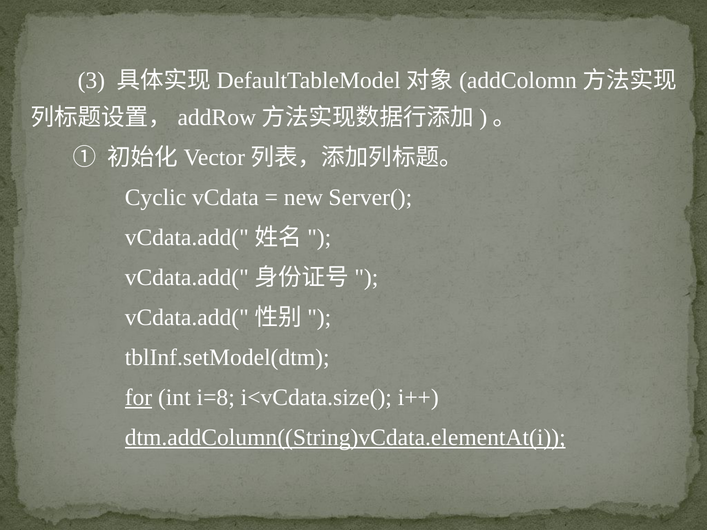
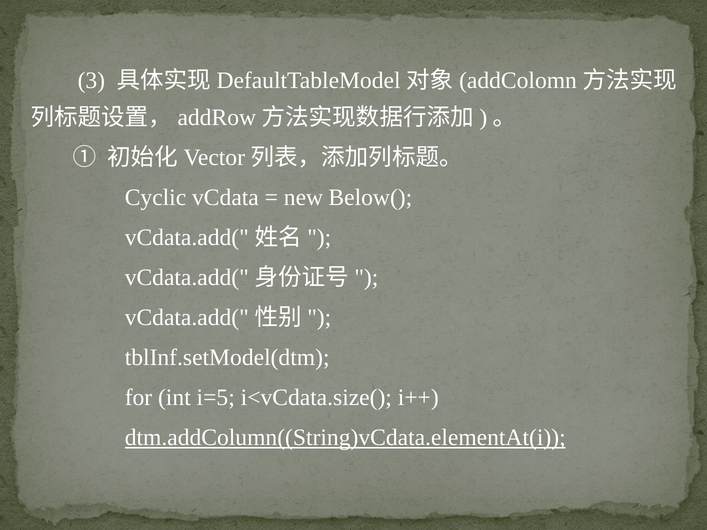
Server(: Server( -> Below(
for underline: present -> none
i=8: i=8 -> i=5
